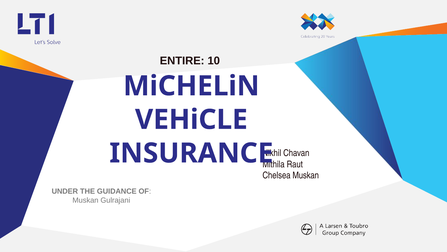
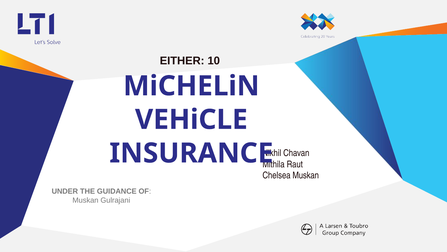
ENTIRE: ENTIRE -> EITHER
